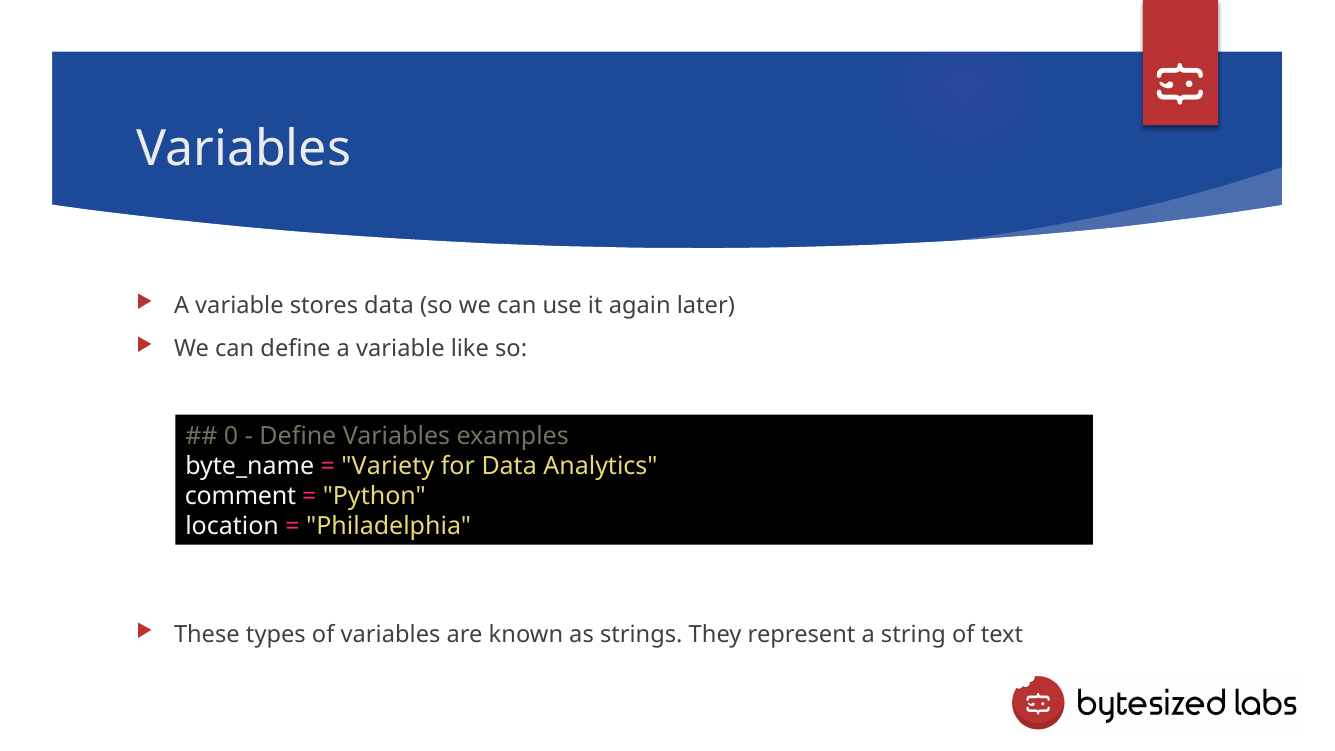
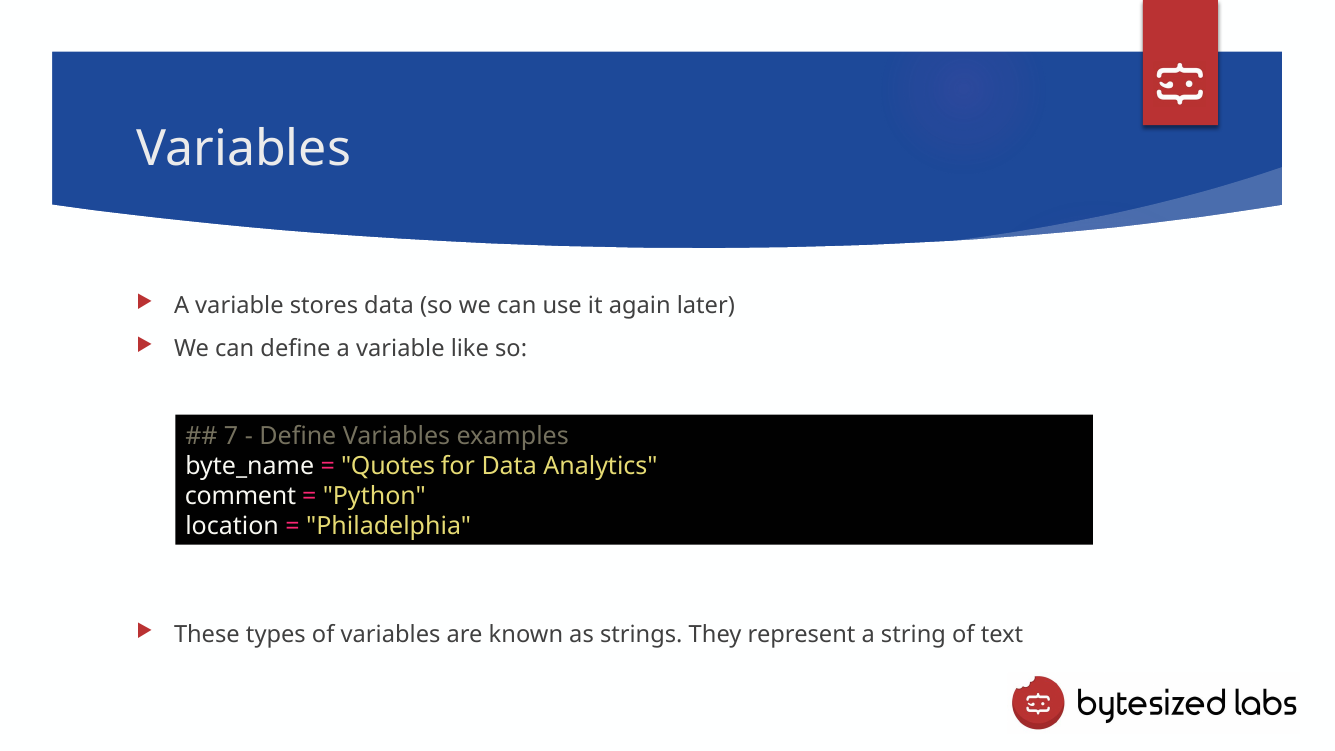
0: 0 -> 7
Variety: Variety -> Quotes
